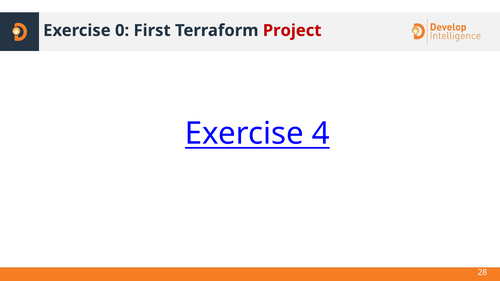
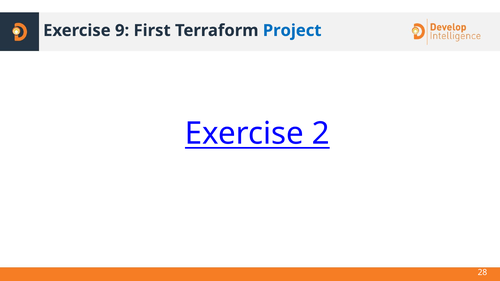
0: 0 -> 9
Project colour: red -> blue
4: 4 -> 2
